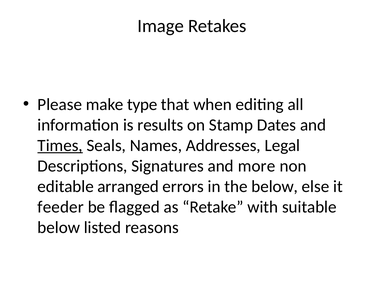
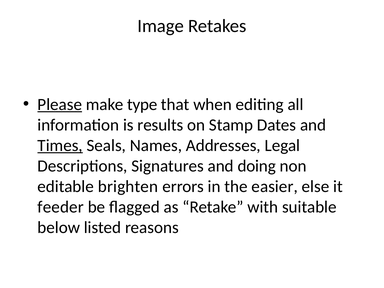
Please underline: none -> present
more: more -> doing
arranged: arranged -> brighten
the below: below -> easier
